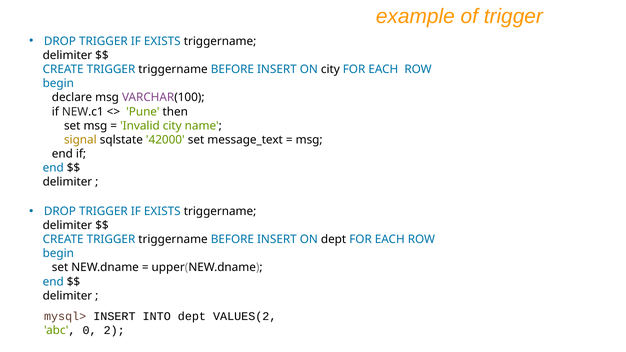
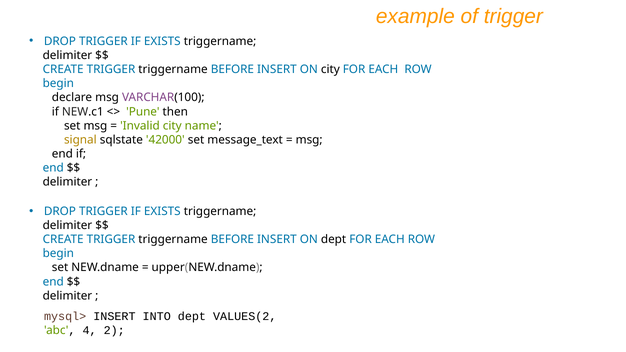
0: 0 -> 4
